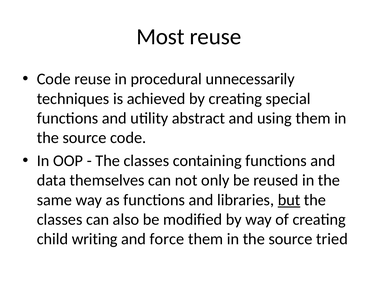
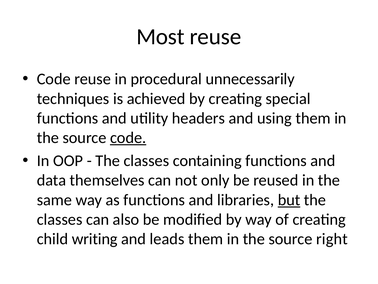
abstract: abstract -> headers
code at (128, 138) underline: none -> present
force: force -> leads
tried: tried -> right
